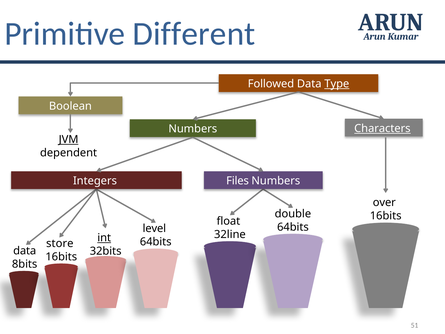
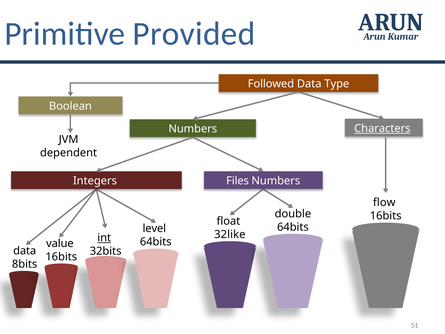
Different: Different -> Provided
Type underline: present -> none
JVM underline: present -> none
over: over -> flow
32line: 32line -> 32like
store: store -> value
